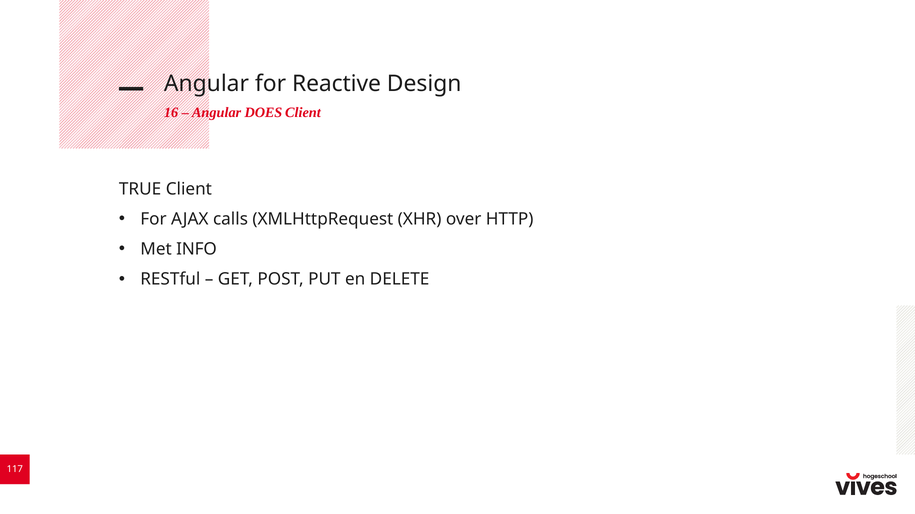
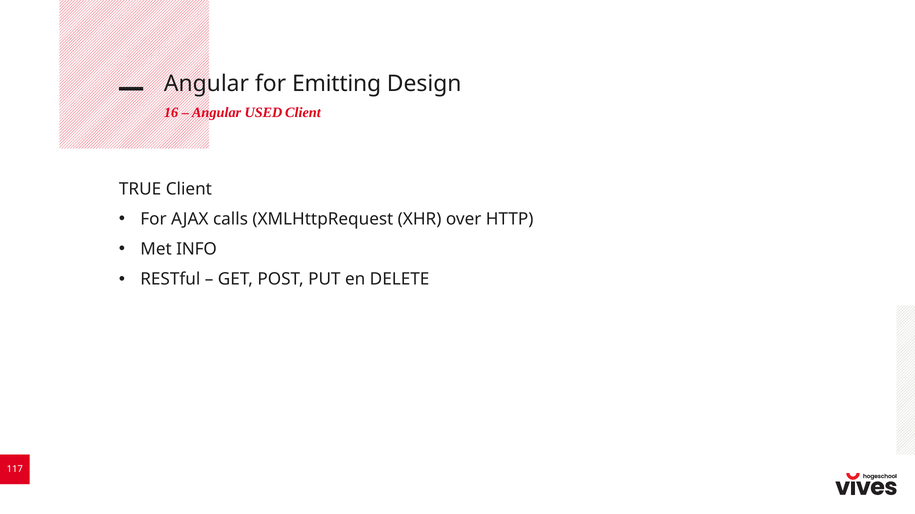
Reactive: Reactive -> Emitting
DOES: DOES -> USED
